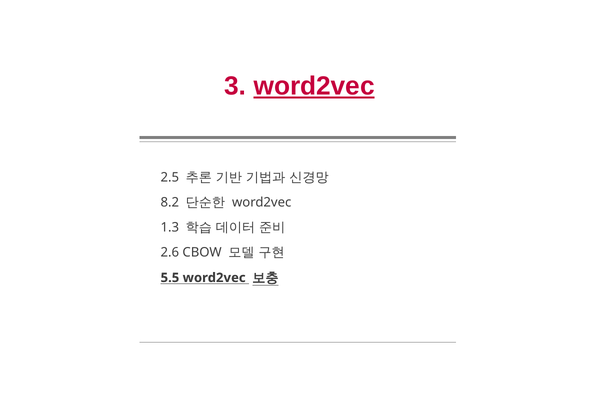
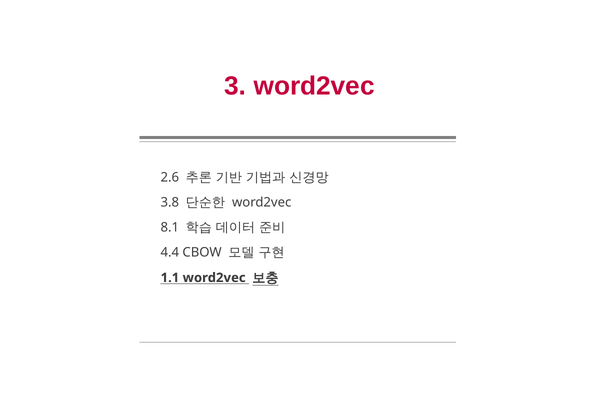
word2vec at (314, 86) underline: present -> none
2.5: 2.5 -> 2.6
8.2: 8.2 -> 3.8
1.3: 1.3 -> 8.1
2.6: 2.6 -> 4.4
5.5: 5.5 -> 1.1
